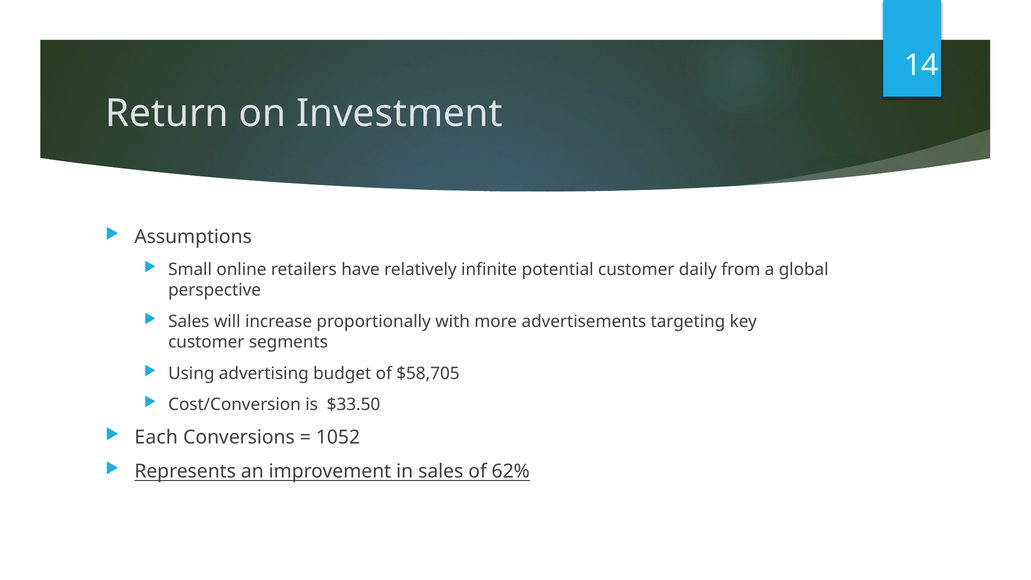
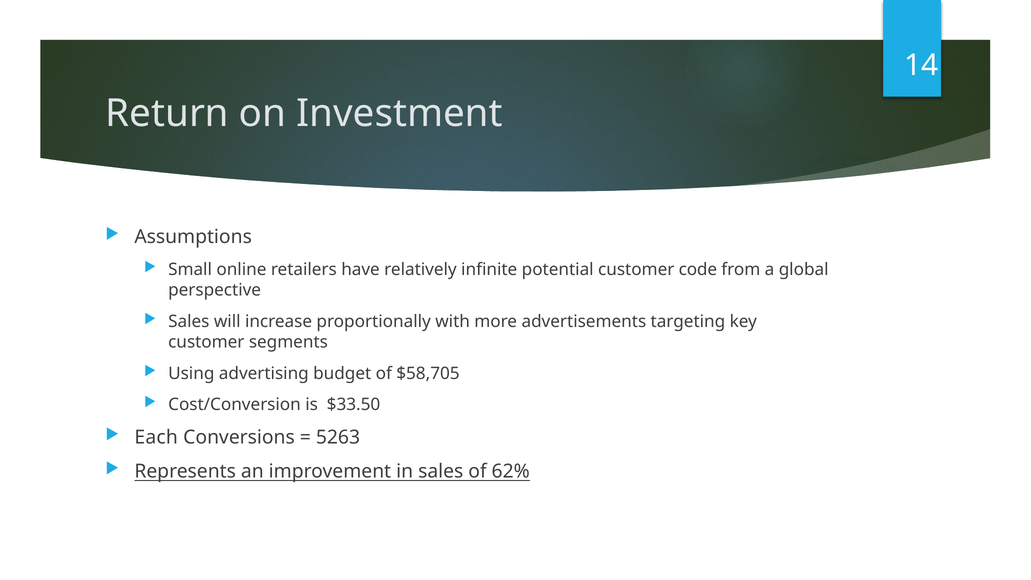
daily: daily -> code
1052: 1052 -> 5263
